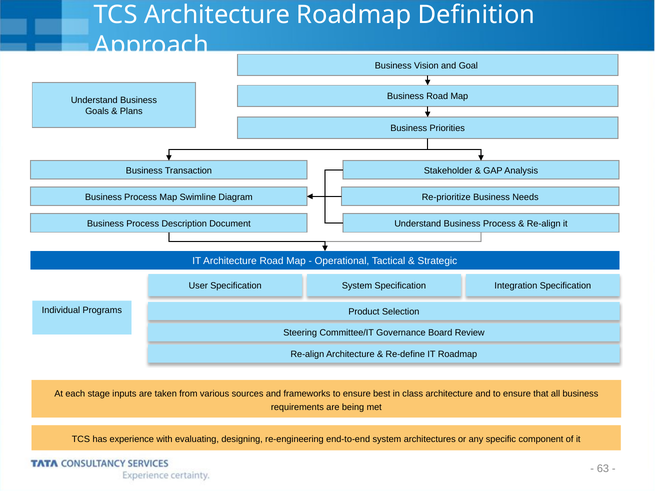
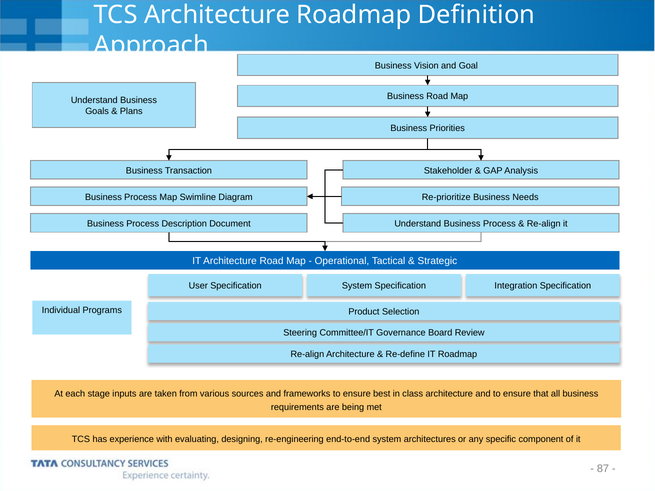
63: 63 -> 87
